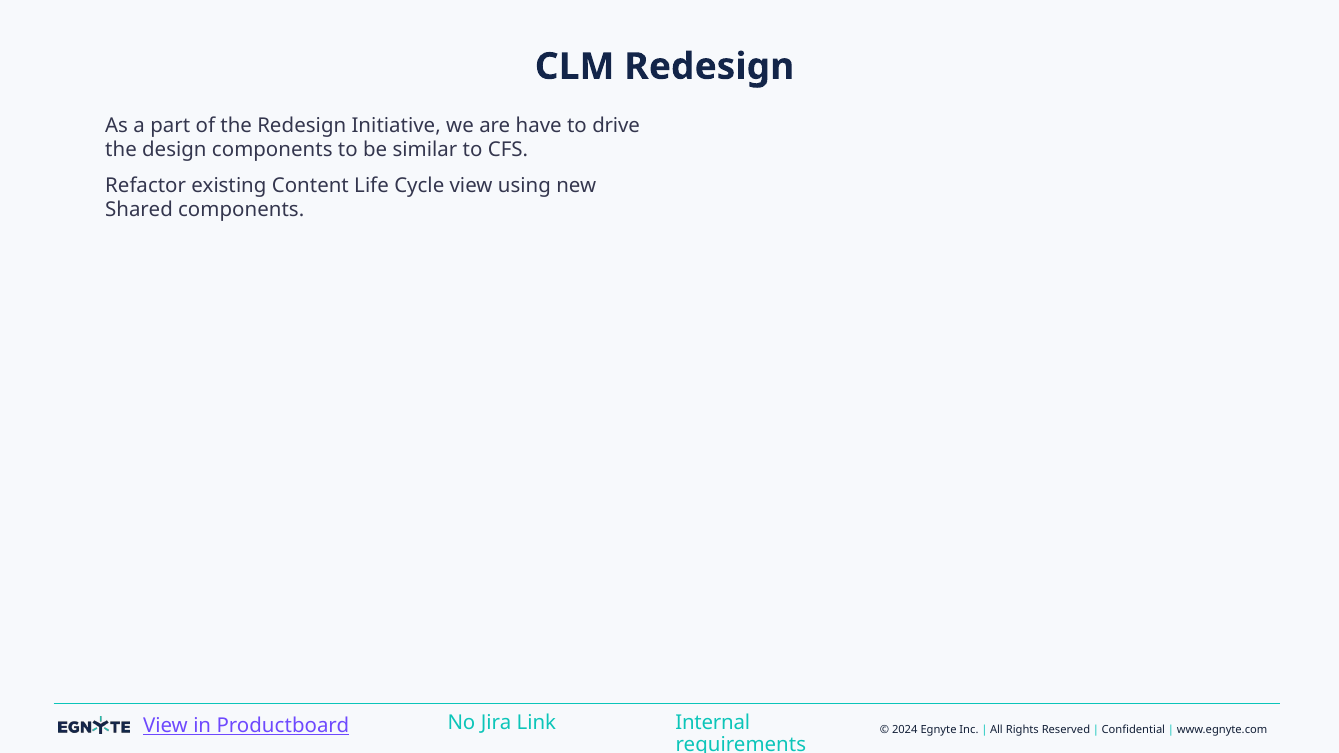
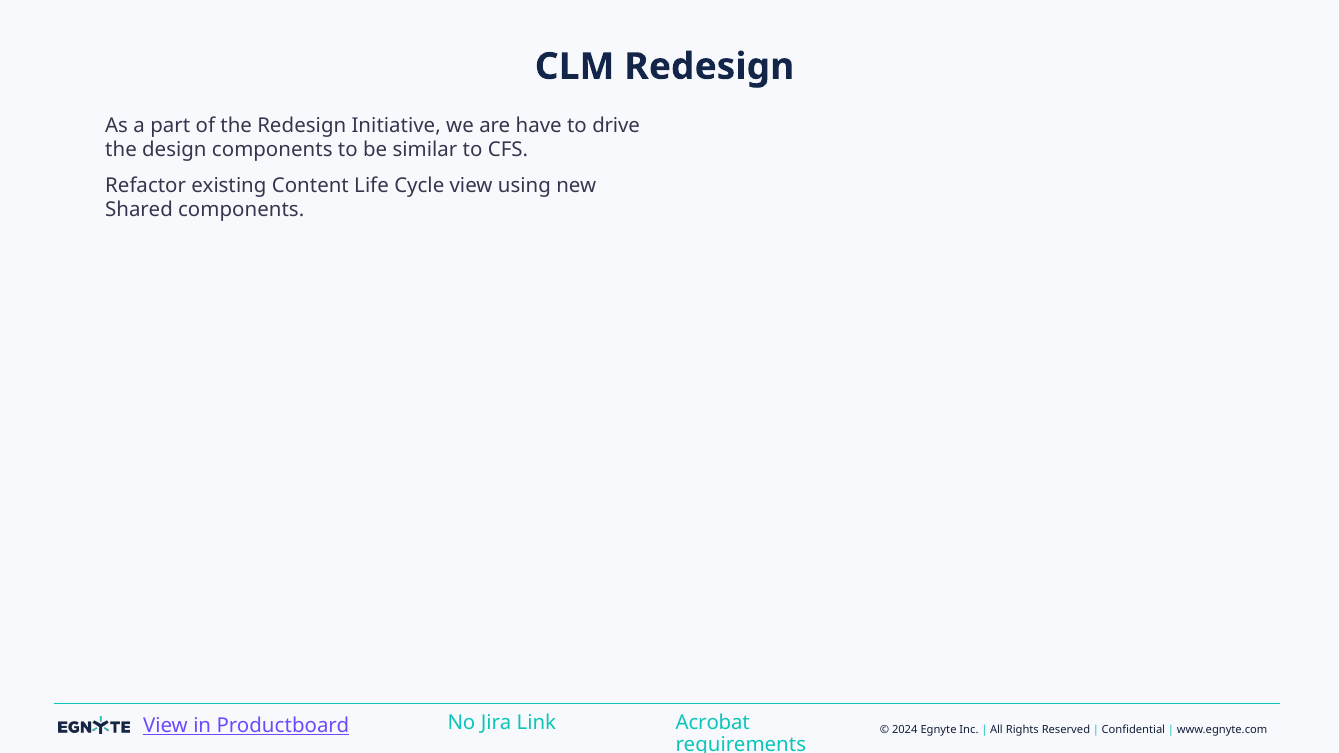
Internal: Internal -> Acrobat
